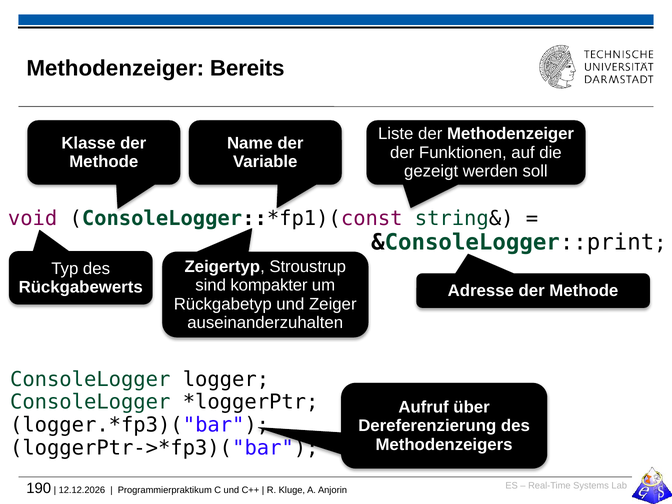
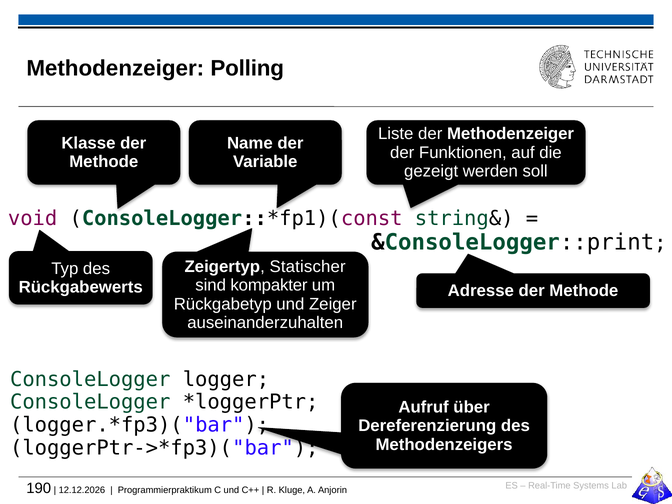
Bereits: Bereits -> Polling
Stroustrup: Stroustrup -> Statischer
